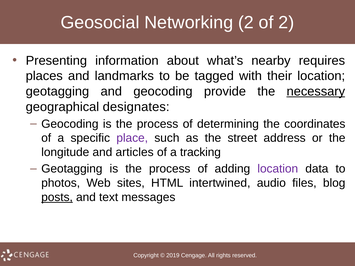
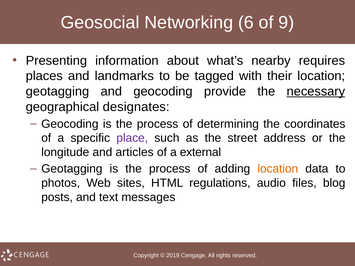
Networking 2: 2 -> 6
of 2: 2 -> 9
tracking: tracking -> external
location at (278, 169) colour: purple -> orange
intertwined: intertwined -> regulations
posts underline: present -> none
